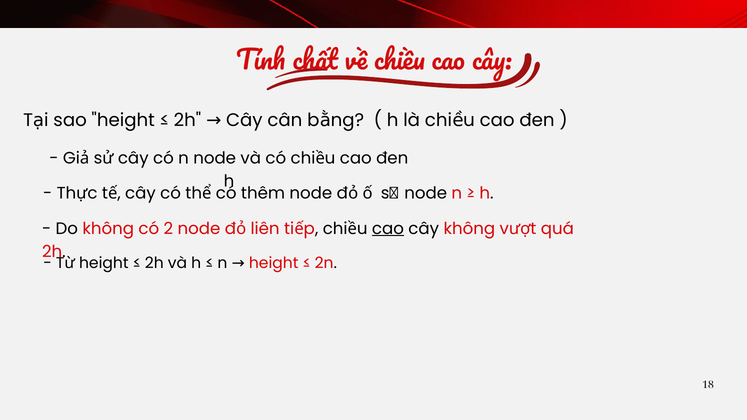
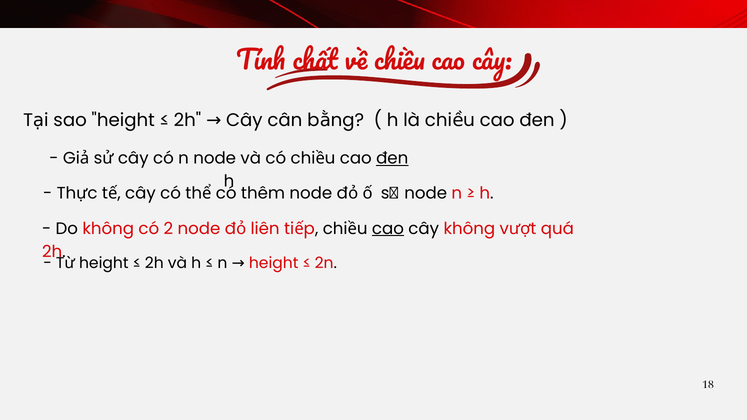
đen at (392, 158) underline: none -> present
